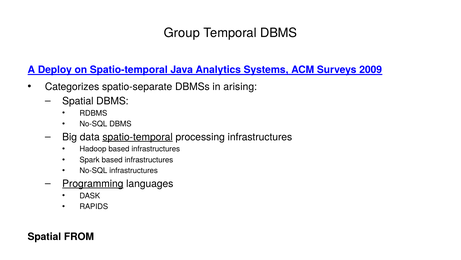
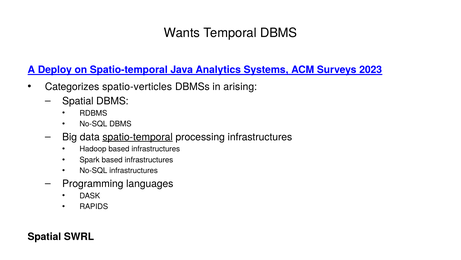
Group: Group -> Wants
2009: 2009 -> 2023
spatio-separate: spatio-separate -> spatio-verticles
Programming underline: present -> none
FROM: FROM -> SWRL
